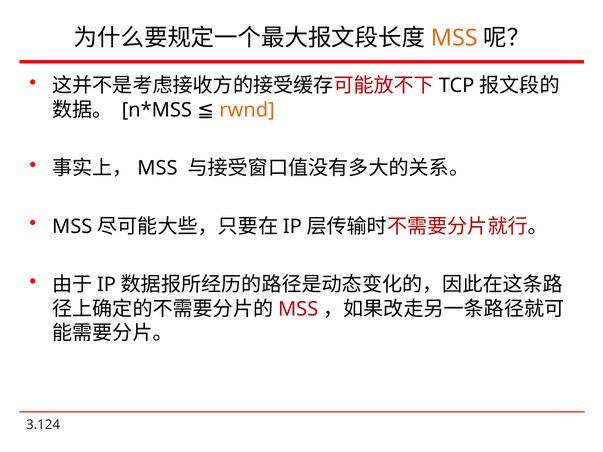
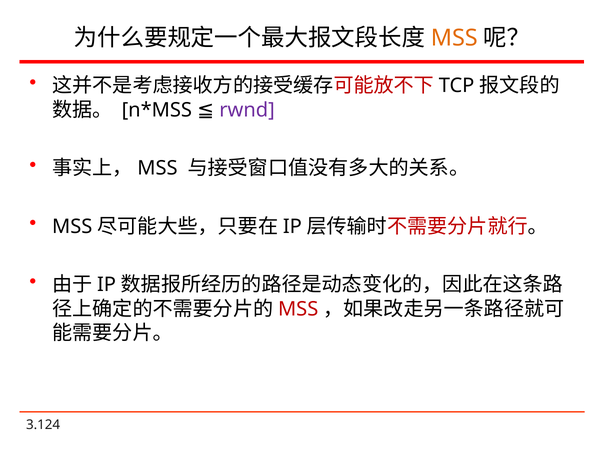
rwnd colour: orange -> purple
